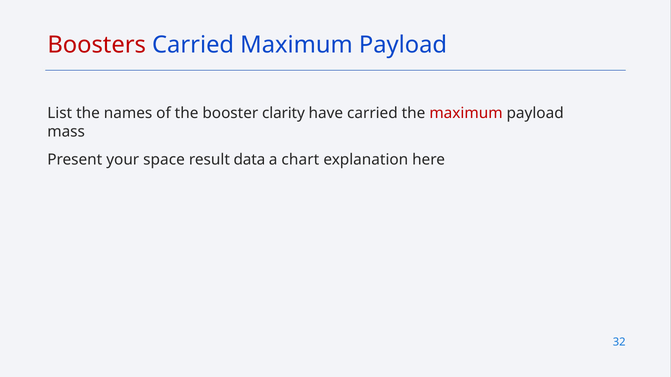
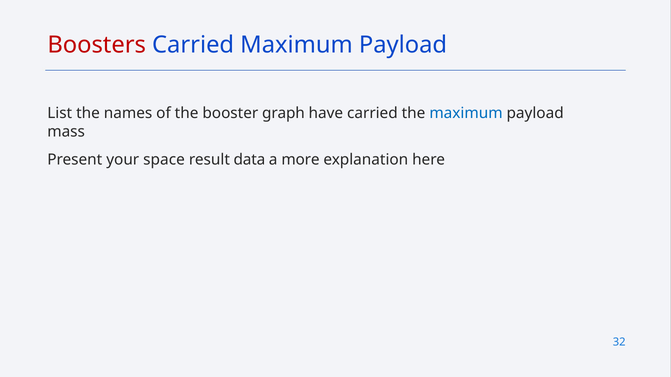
clarity: clarity -> graph
maximum at (466, 113) colour: red -> blue
chart: chart -> more
